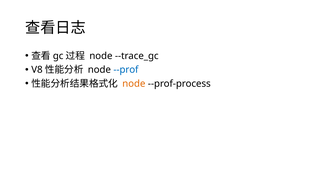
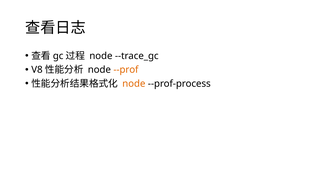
--prof colour: blue -> orange
